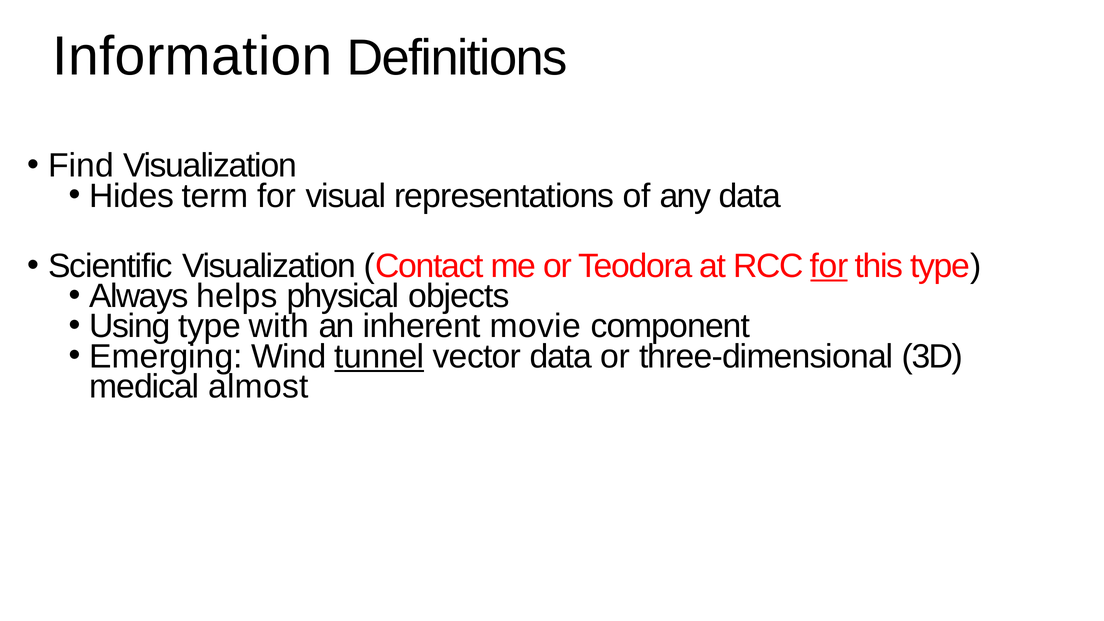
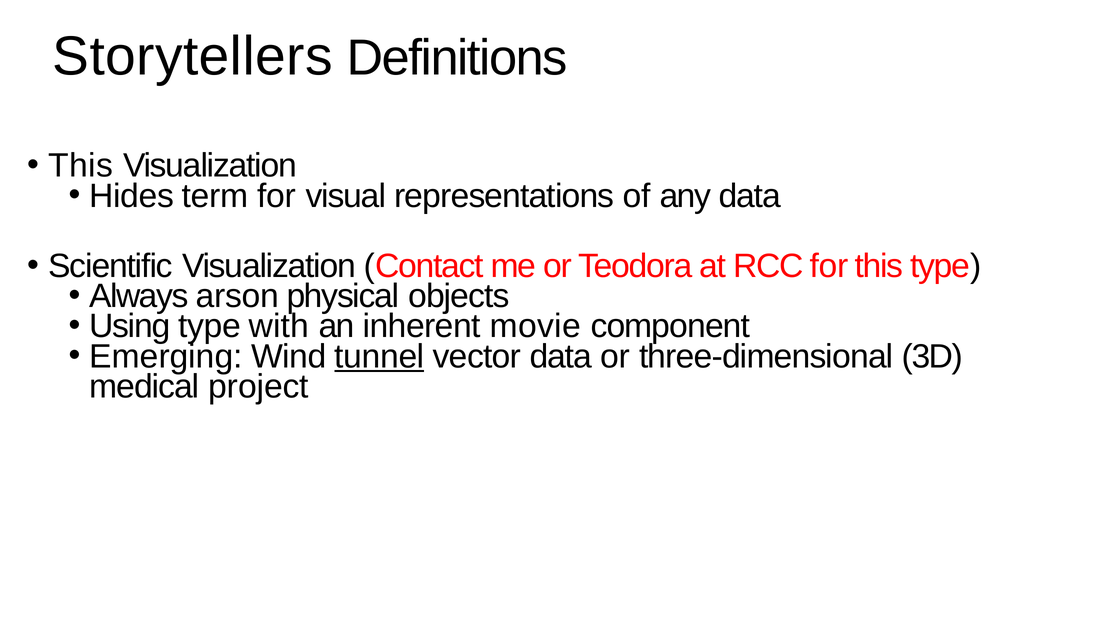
Information: Information -> Storytellers
Find at (81, 166): Find -> This
for at (829, 266) underline: present -> none
helps: helps -> arson
almost: almost -> project
